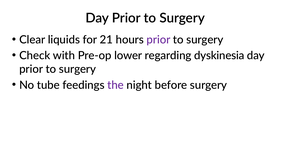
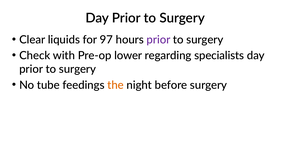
21: 21 -> 97
dyskinesia: dyskinesia -> specialists
the colour: purple -> orange
